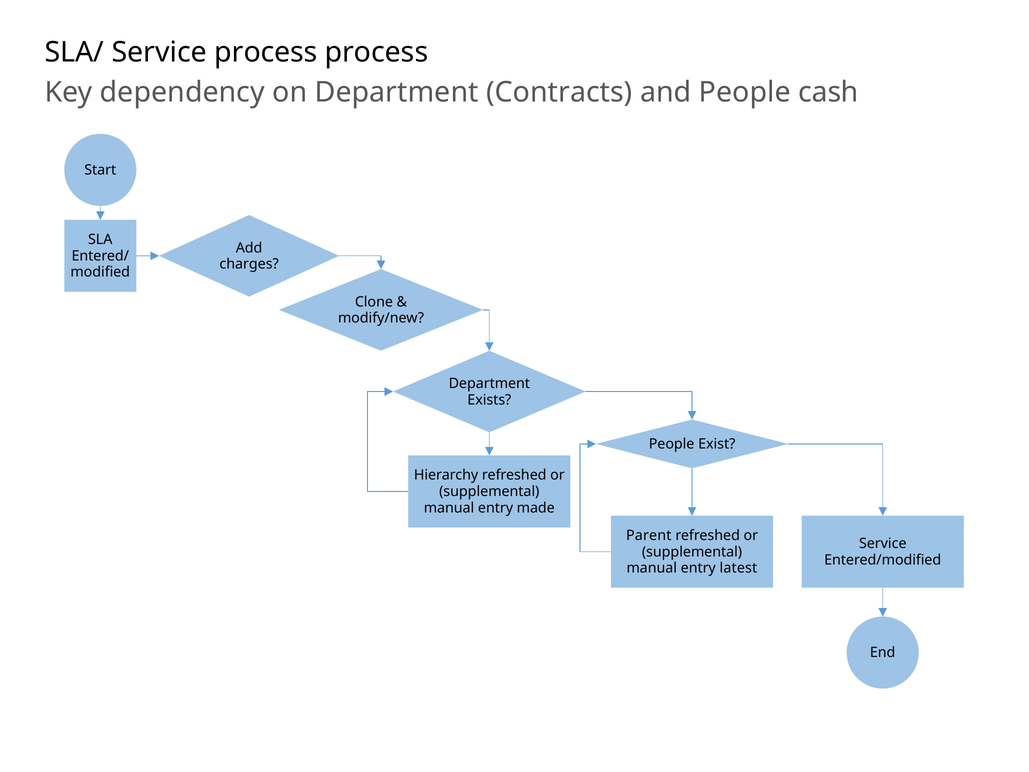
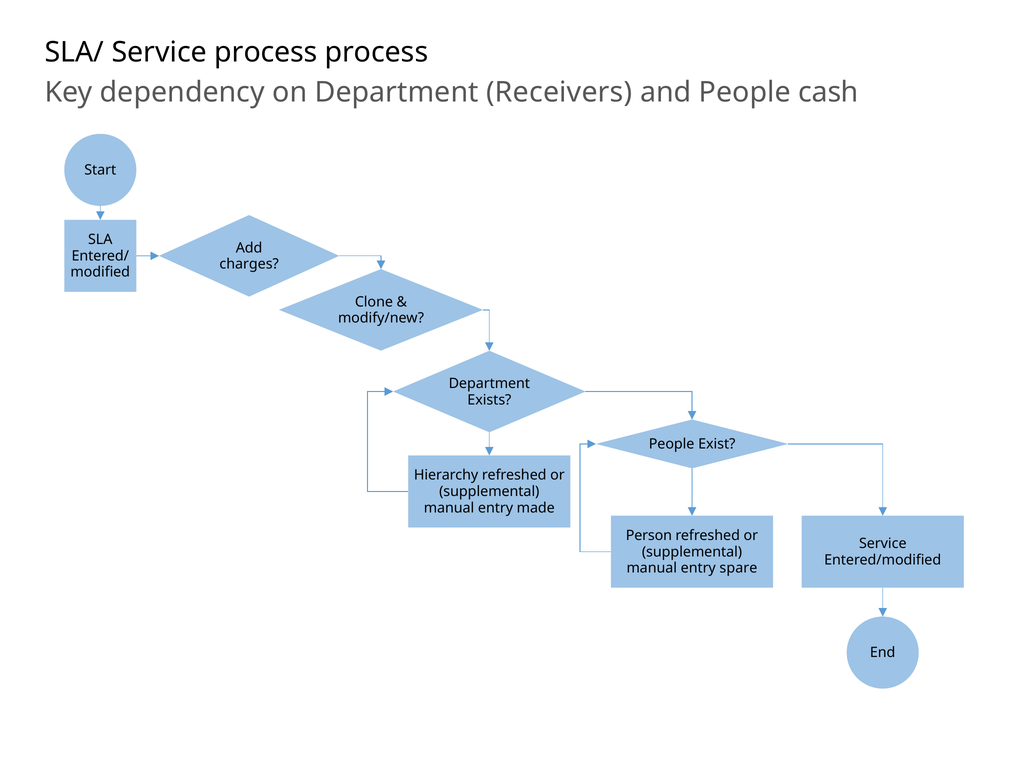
Contracts: Contracts -> Receivers
Parent: Parent -> Person
latest: latest -> spare
